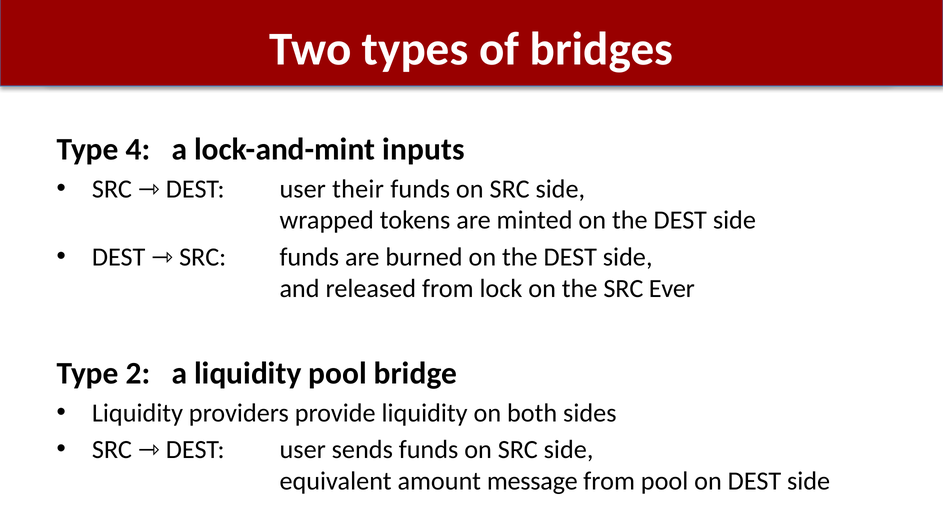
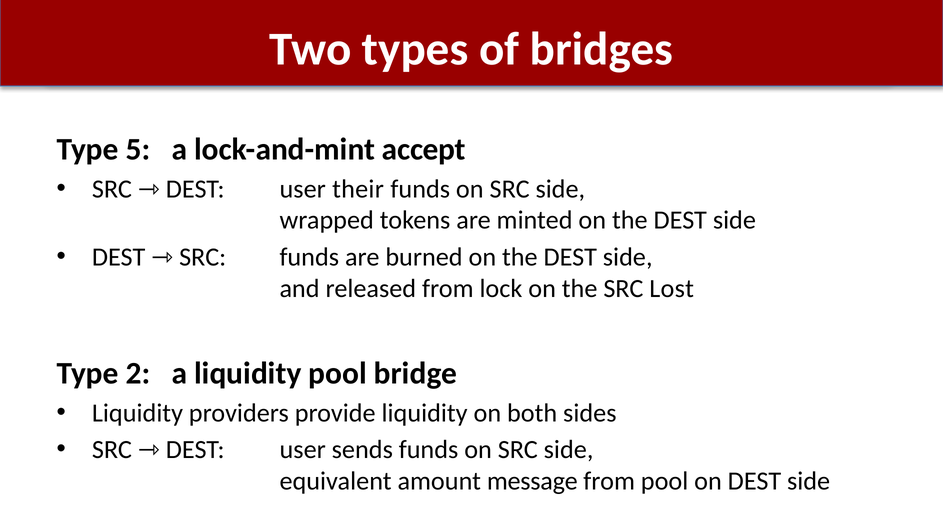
4: 4 -> 5
inputs: inputs -> accept
Ever: Ever -> Lost
